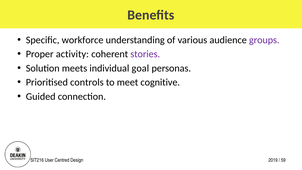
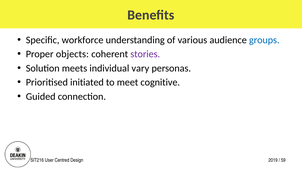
groups colour: purple -> blue
activity: activity -> objects
goal: goal -> vary
controls: controls -> initiated
